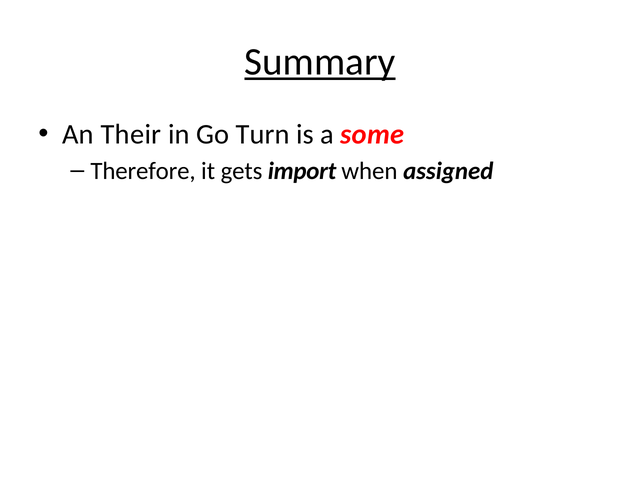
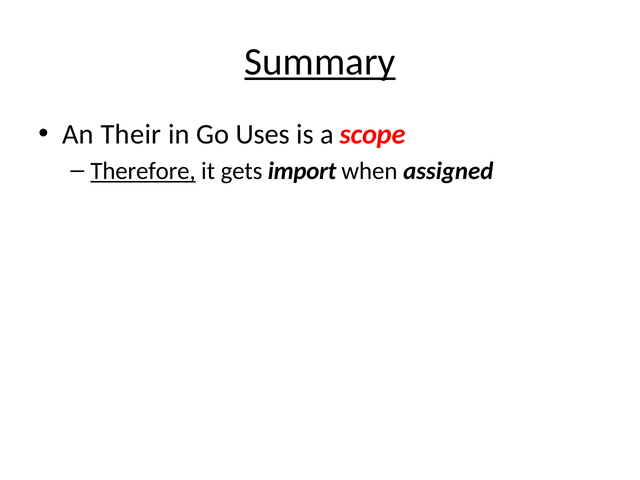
Turn: Turn -> Uses
some: some -> scope
Therefore underline: none -> present
